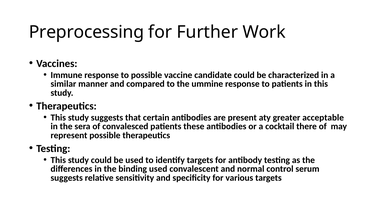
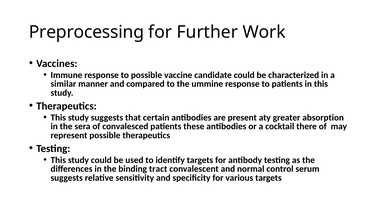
acceptable: acceptable -> absorption
binding used: used -> tract
